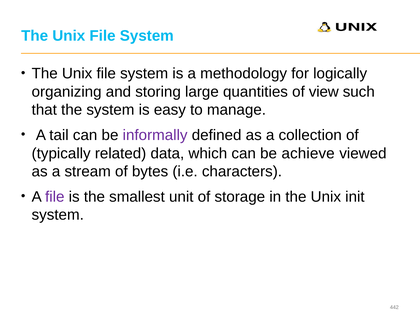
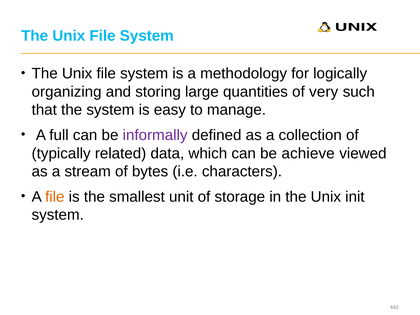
view: view -> very
tail: tail -> full
file at (55, 197) colour: purple -> orange
